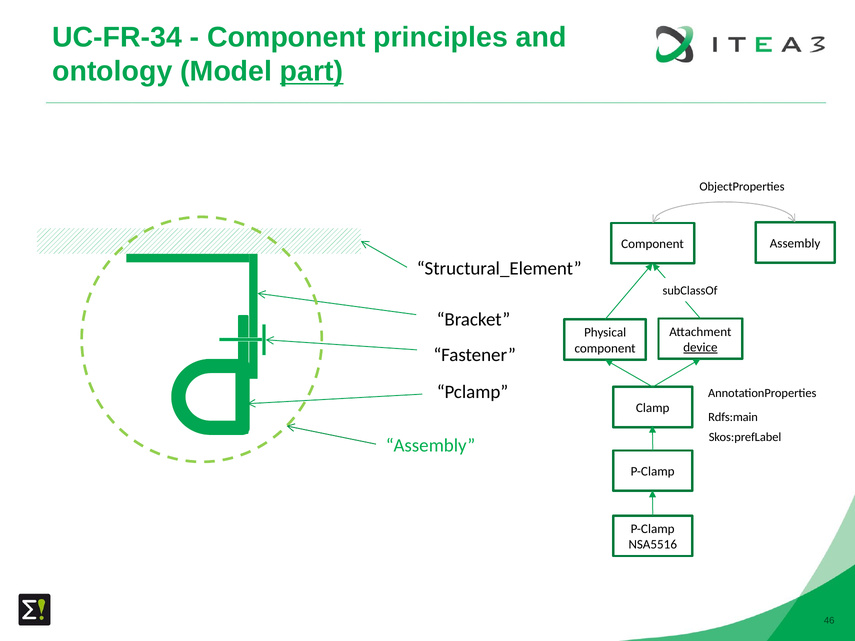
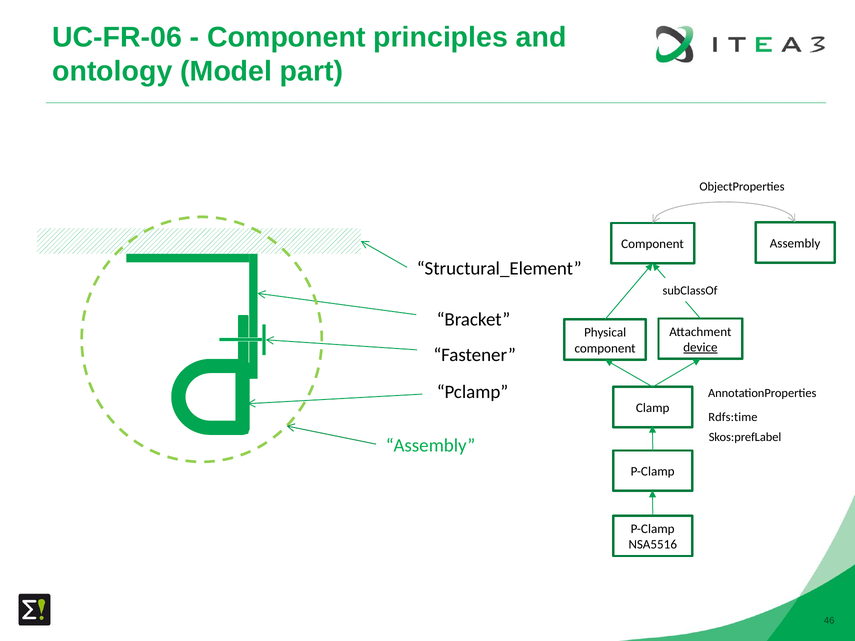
UC-FR-34: UC-FR-34 -> UC-FR-06
part underline: present -> none
Rdfs:main: Rdfs:main -> Rdfs:time
